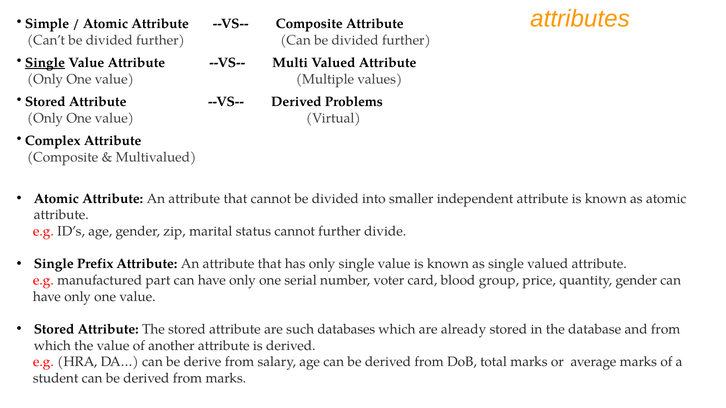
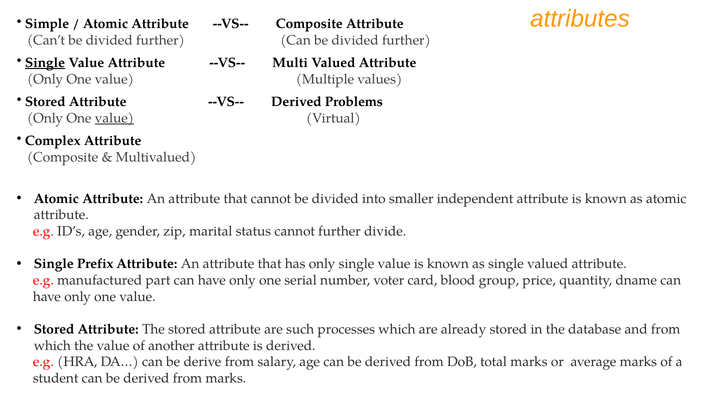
value at (114, 118) underline: none -> present
quantity gender: gender -> dname
databases: databases -> processes
